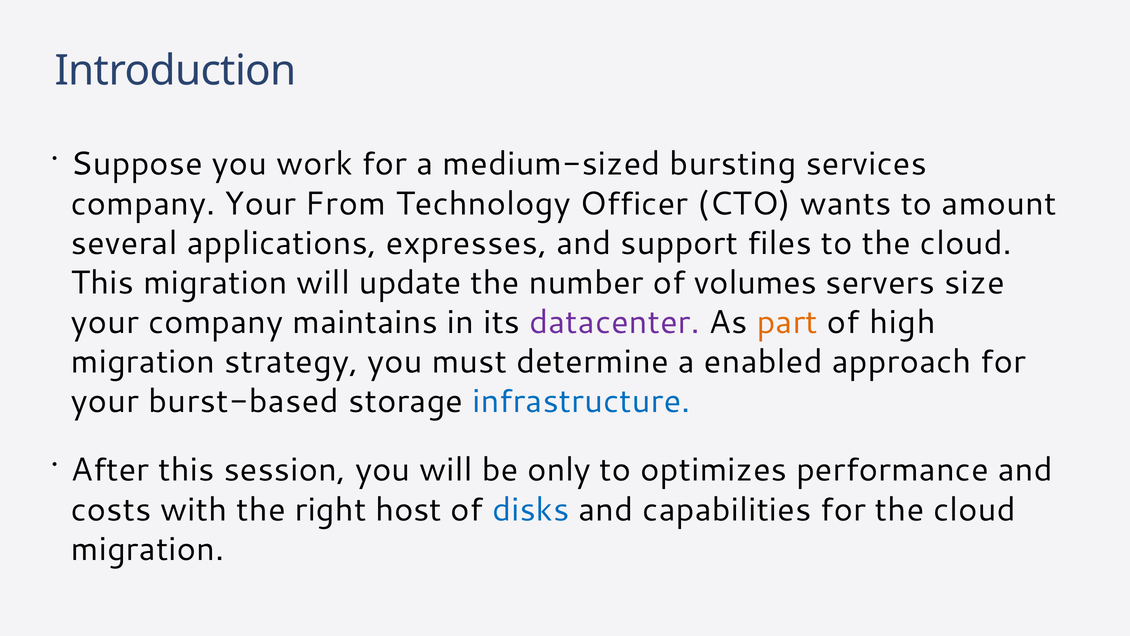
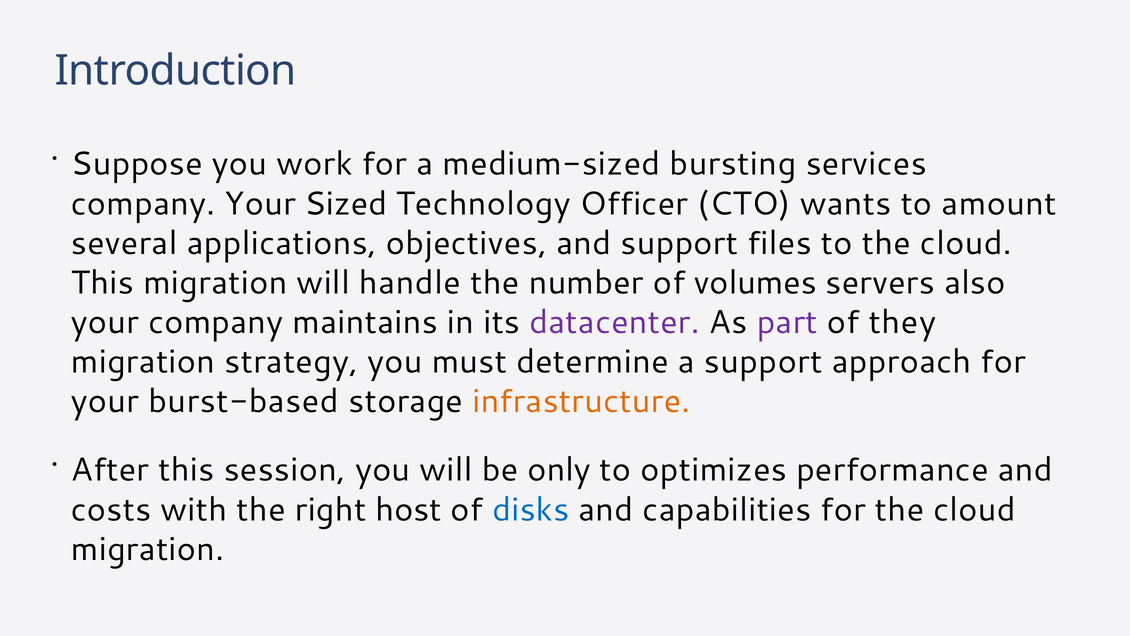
From: From -> Sized
expresses: expresses -> objectives
update: update -> handle
size: size -> also
part colour: orange -> purple
high: high -> they
a enabled: enabled -> support
infrastructure colour: blue -> orange
